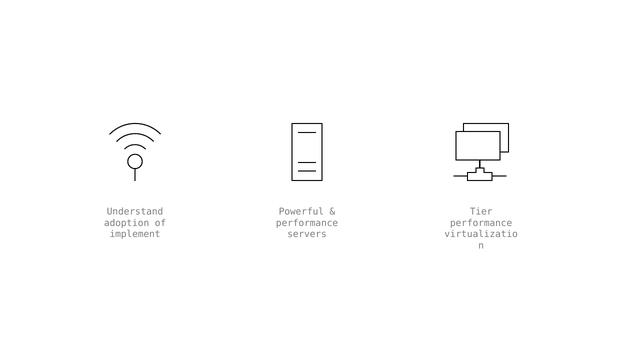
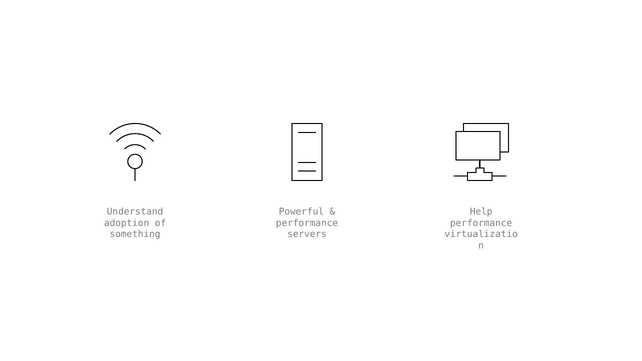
Tier: Tier -> Help
implement: implement -> something
